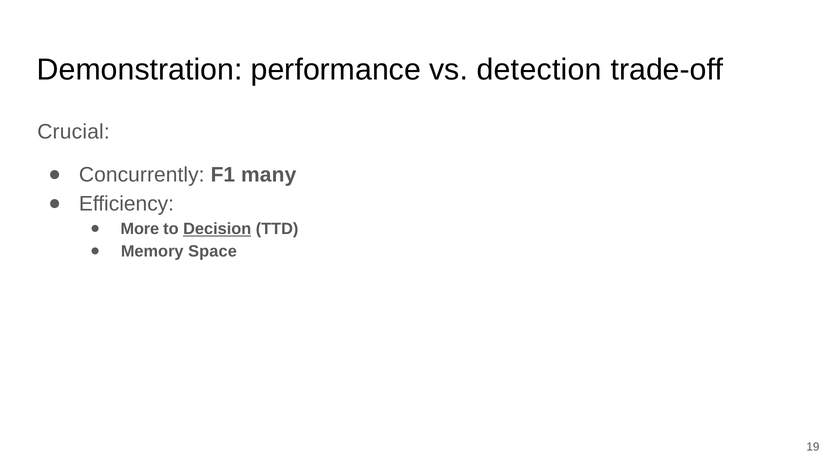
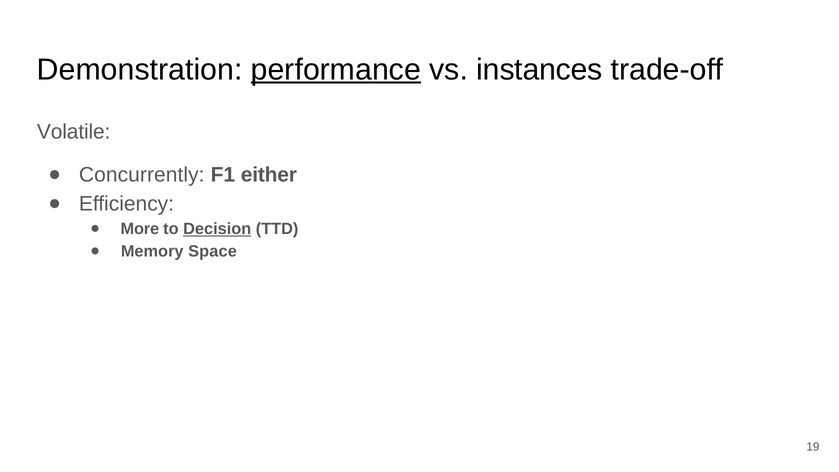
performance underline: none -> present
detection: detection -> instances
Crucial: Crucial -> Volatile
many: many -> either
